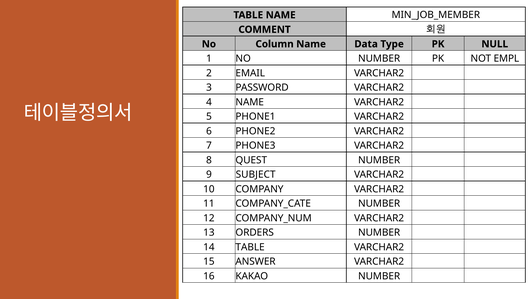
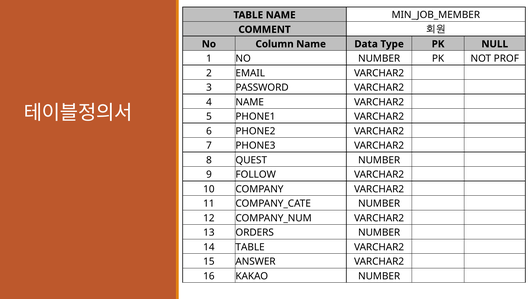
EMPL: EMPL -> PROF
SUBJECT: SUBJECT -> FOLLOW
